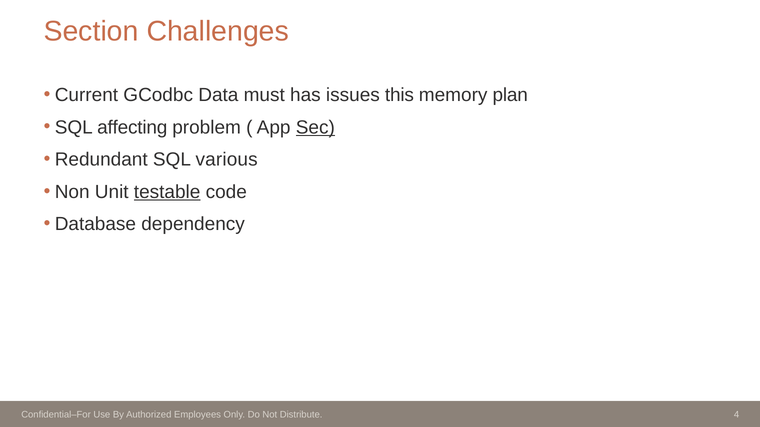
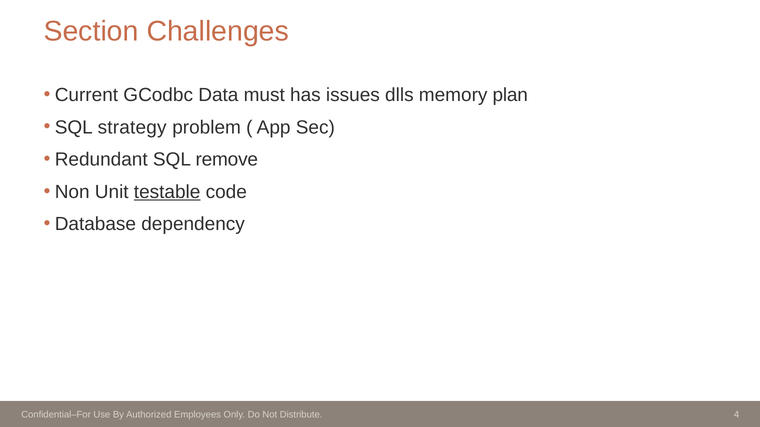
this: this -> dlls
affecting: affecting -> strategy
Sec underline: present -> none
various: various -> remove
